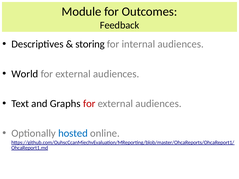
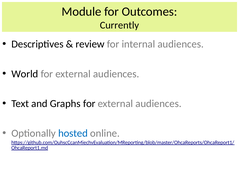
Feedback: Feedback -> Currently
storing: storing -> review
for at (89, 104) colour: red -> black
